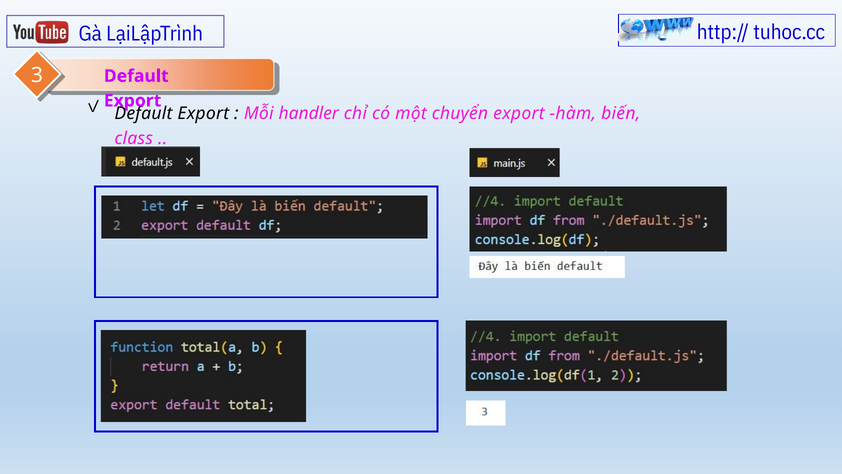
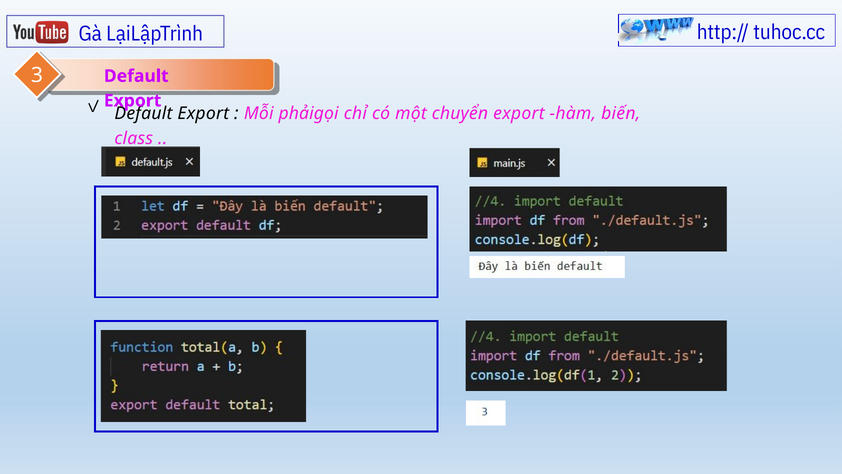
handler: handler -> phảigọi
